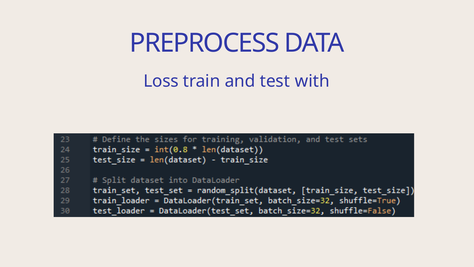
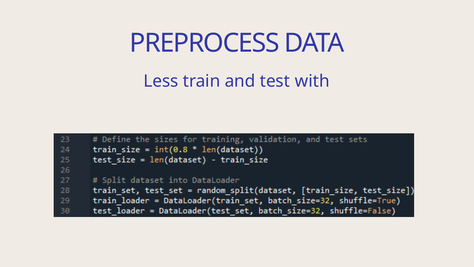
Loss: Loss -> Less
